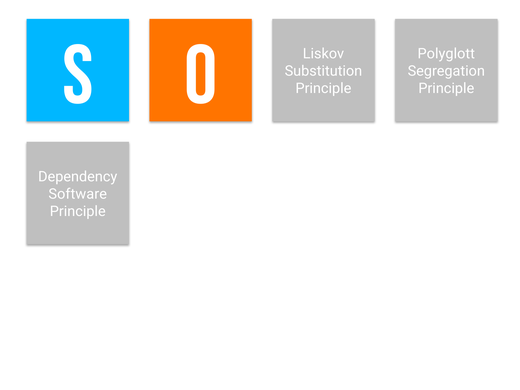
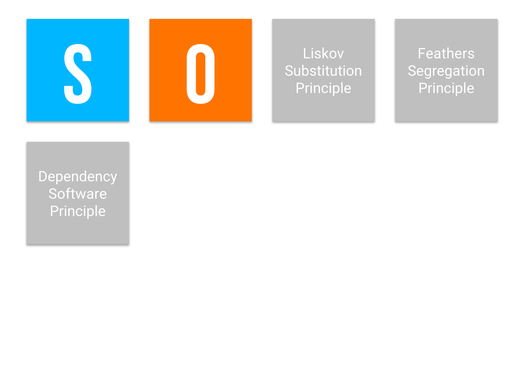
Polyglott: Polyglott -> Feathers
